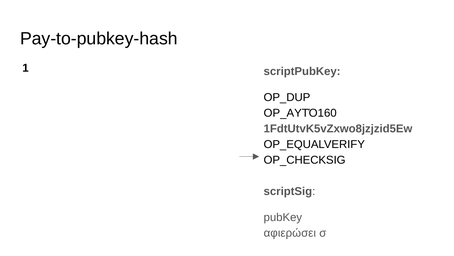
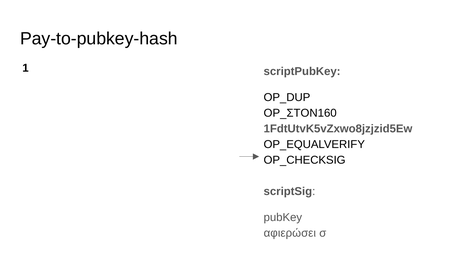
OP_ΑΥΤΌ160: OP_ΑΥΤΌ160 -> OP_ΣΤΟΝ160
